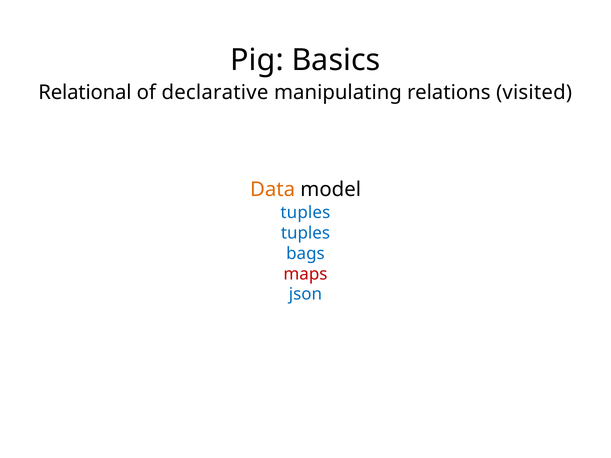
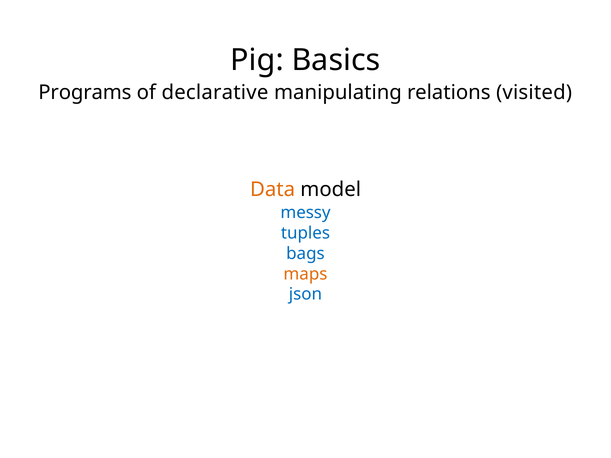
Relational: Relational -> Programs
tuples at (305, 213): tuples -> messy
maps colour: red -> orange
